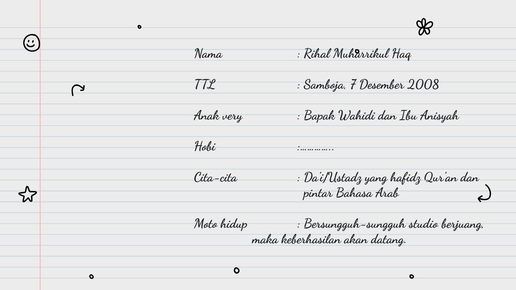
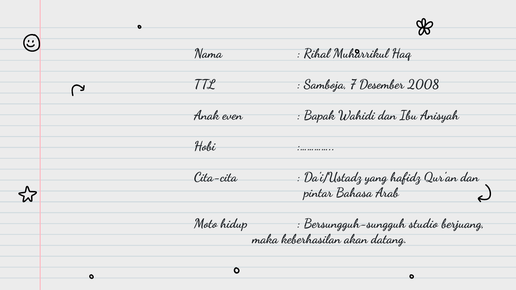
very: very -> even
